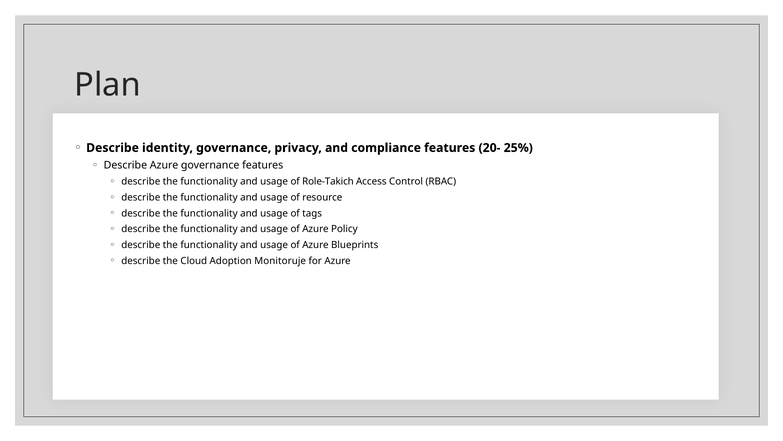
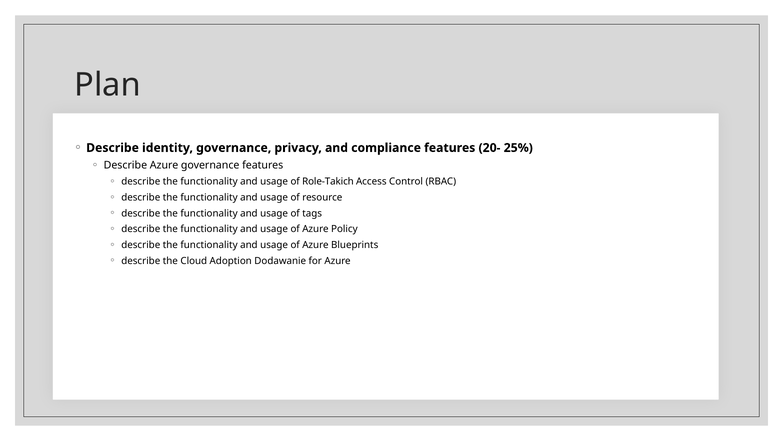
Monitoruje: Monitoruje -> Dodawanie
